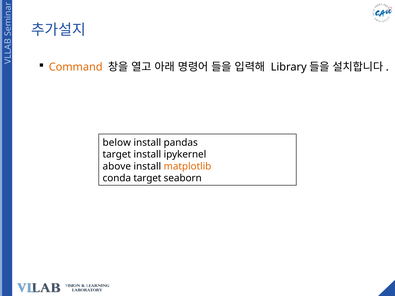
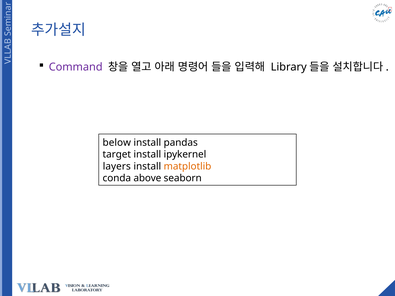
Command colour: orange -> purple
above: above -> layers
conda target: target -> above
